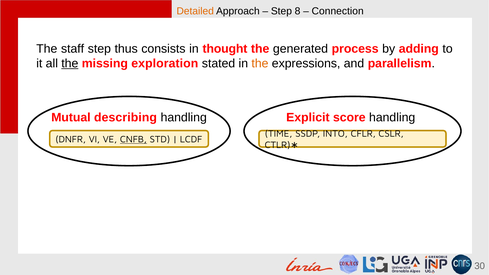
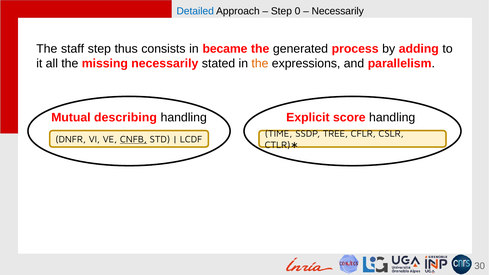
Detailed colour: orange -> blue
8: 8 -> 0
Connection at (338, 11): Connection -> Necessarily
thought: thought -> became
the at (70, 64) underline: present -> none
missing exploration: exploration -> necessarily
INTO: INTO -> TREE
